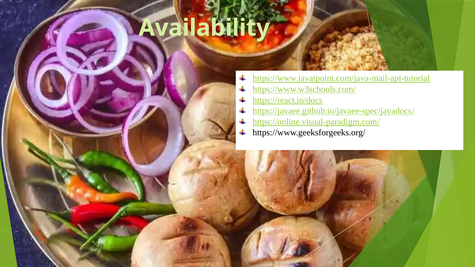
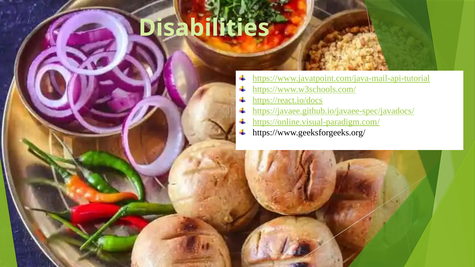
Availability: Availability -> Disabilities
